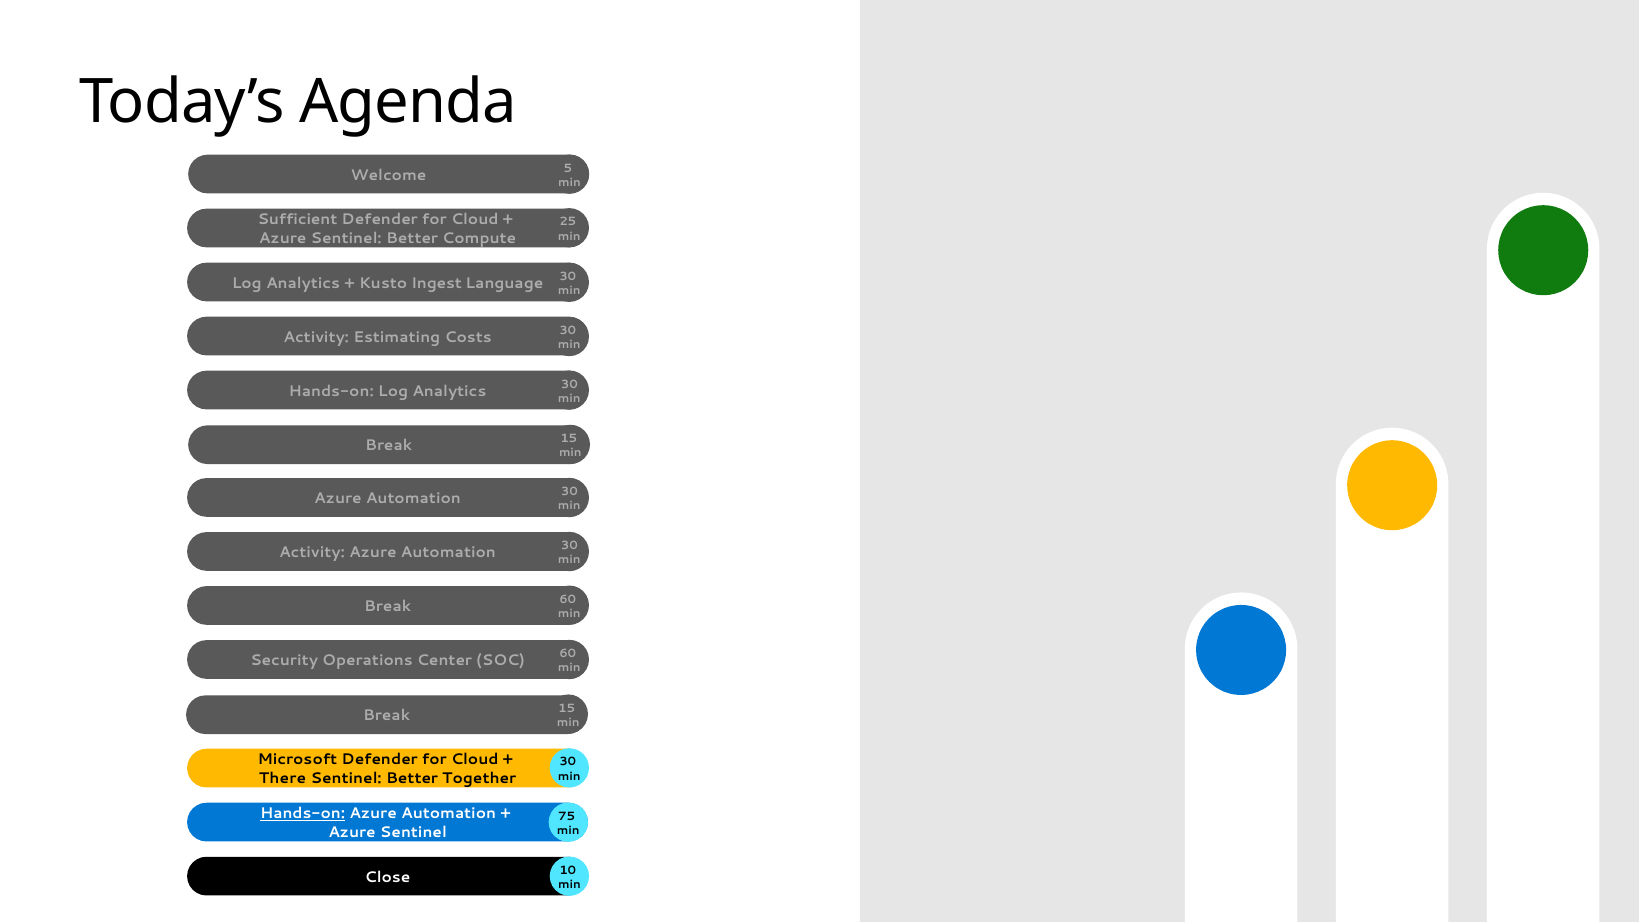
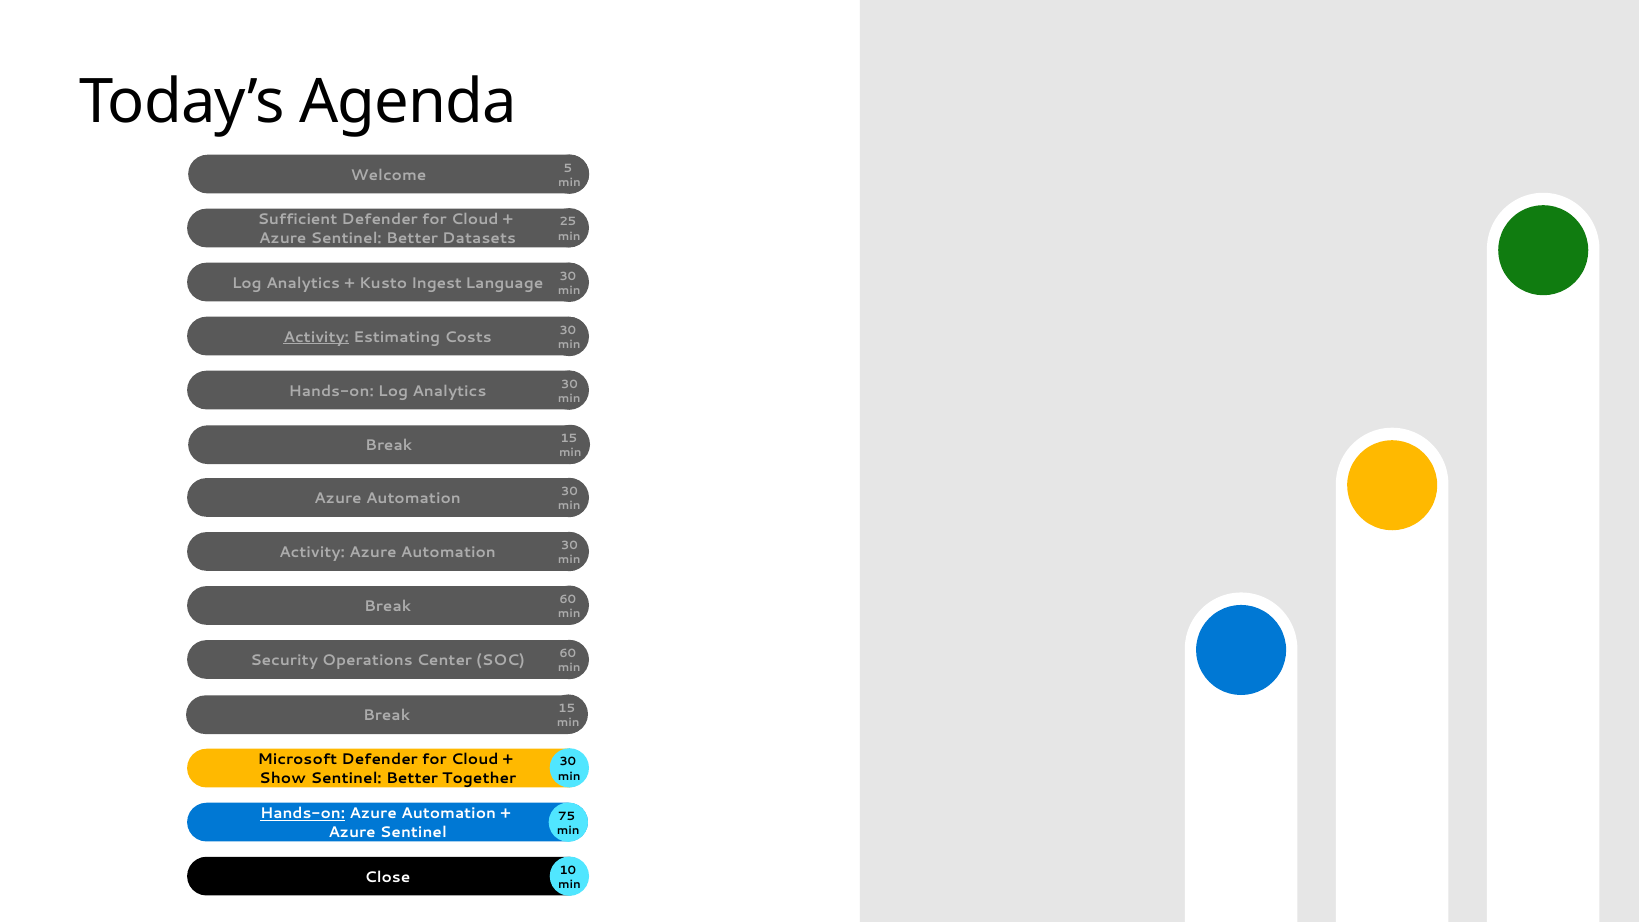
Compute: Compute -> Datasets
Activity at (316, 337) underline: none -> present
There: There -> Show
